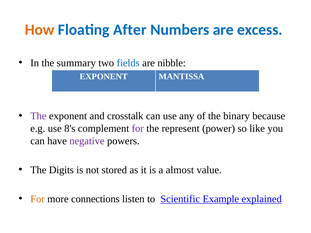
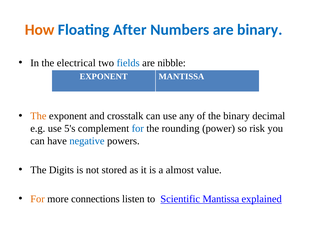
are excess: excess -> binary
summary: summary -> electrical
The at (38, 116) colour: purple -> orange
because: because -> decimal
8's: 8's -> 5's
for at (138, 129) colour: purple -> blue
represent: represent -> rounding
like: like -> risk
negative colour: purple -> blue
Scientific Example: Example -> Mantissa
